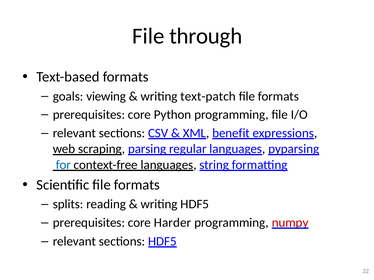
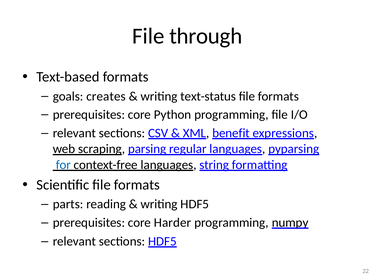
viewing: viewing -> creates
text-patch: text-patch -> text-status
splits: splits -> parts
numpy colour: red -> black
